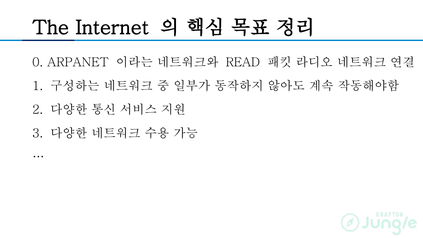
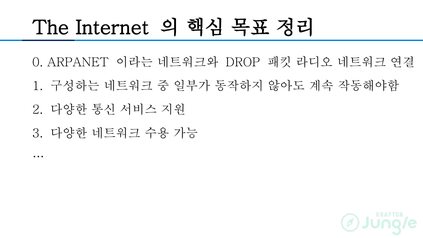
READ: READ -> DROP
